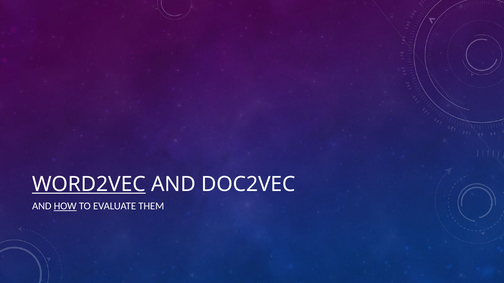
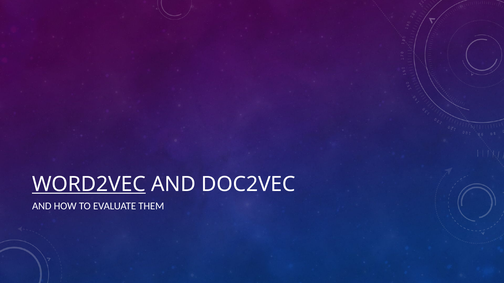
HOW underline: present -> none
